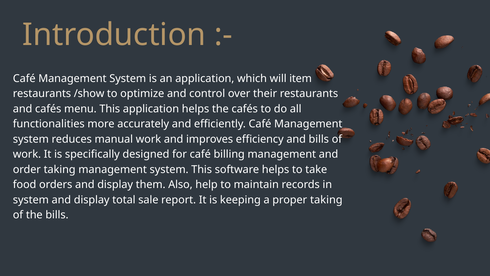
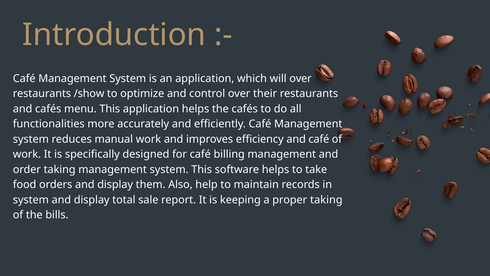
will item: item -> over
and bills: bills -> café
